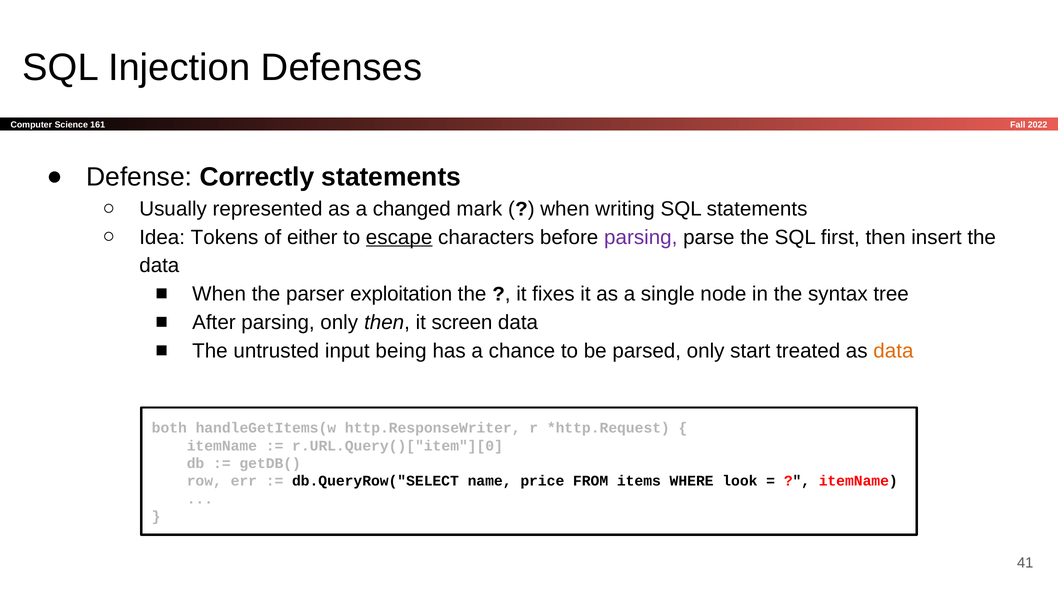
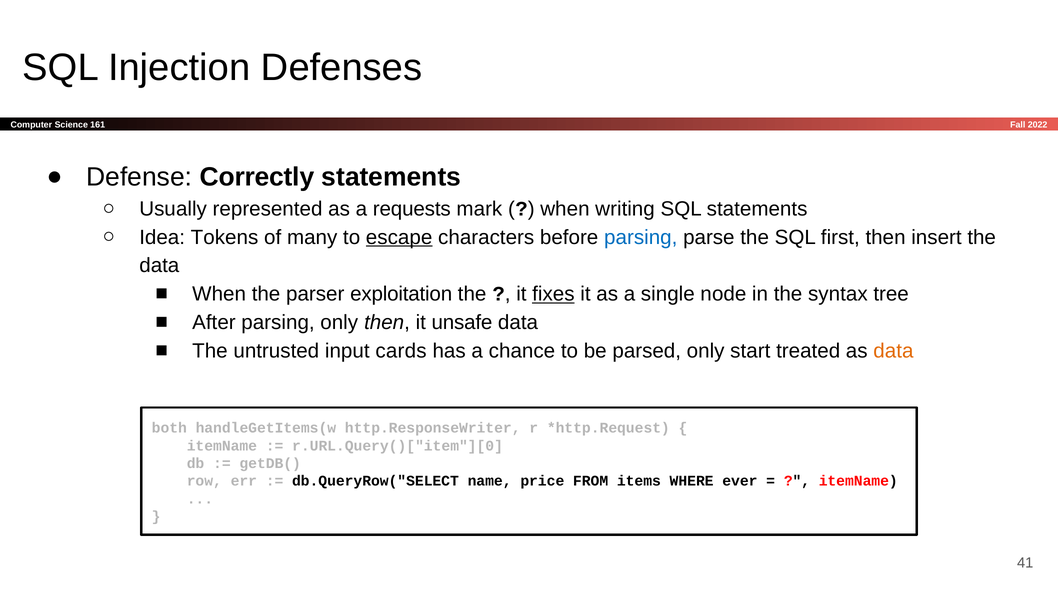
changed: changed -> requests
either: either -> many
parsing at (641, 237) colour: purple -> blue
fixes underline: none -> present
screen: screen -> unsafe
being: being -> cards
look: look -> ever
